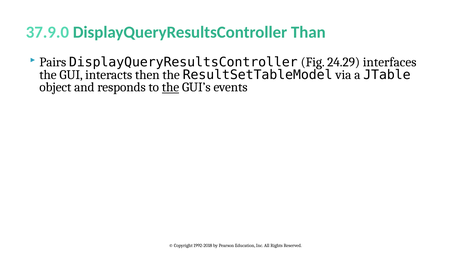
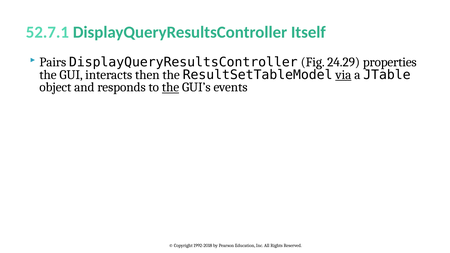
37.9.0: 37.9.0 -> 52.7.1
Than: Than -> Itself
interfaces: interfaces -> properties
via underline: none -> present
